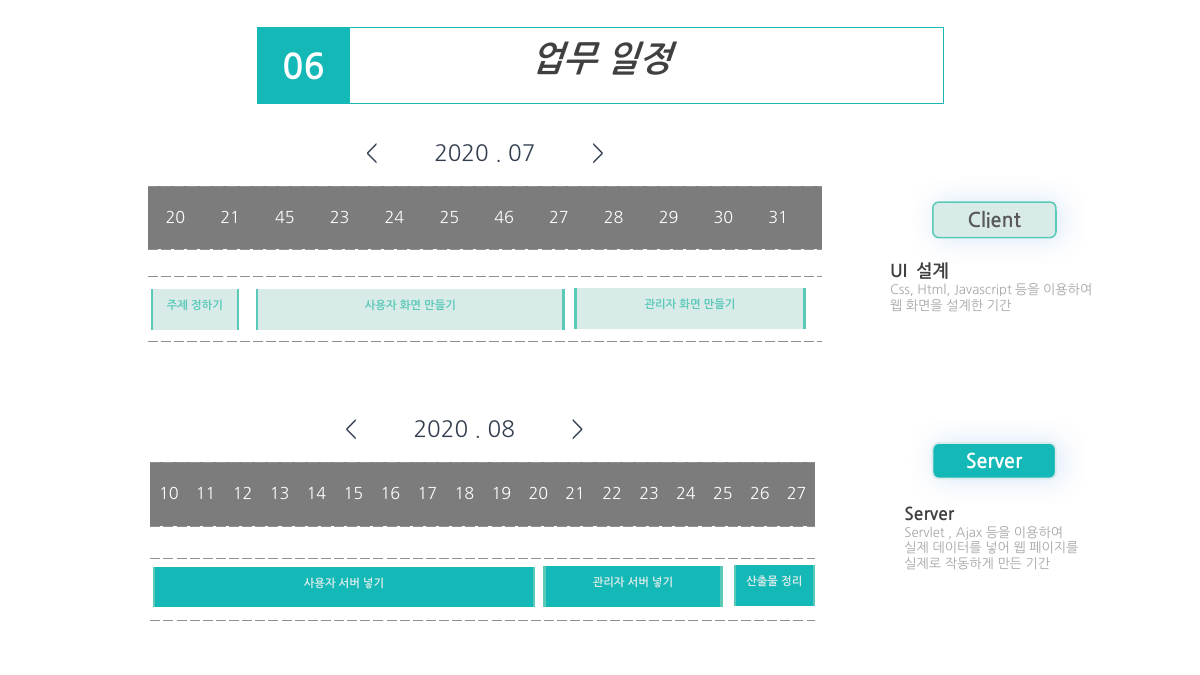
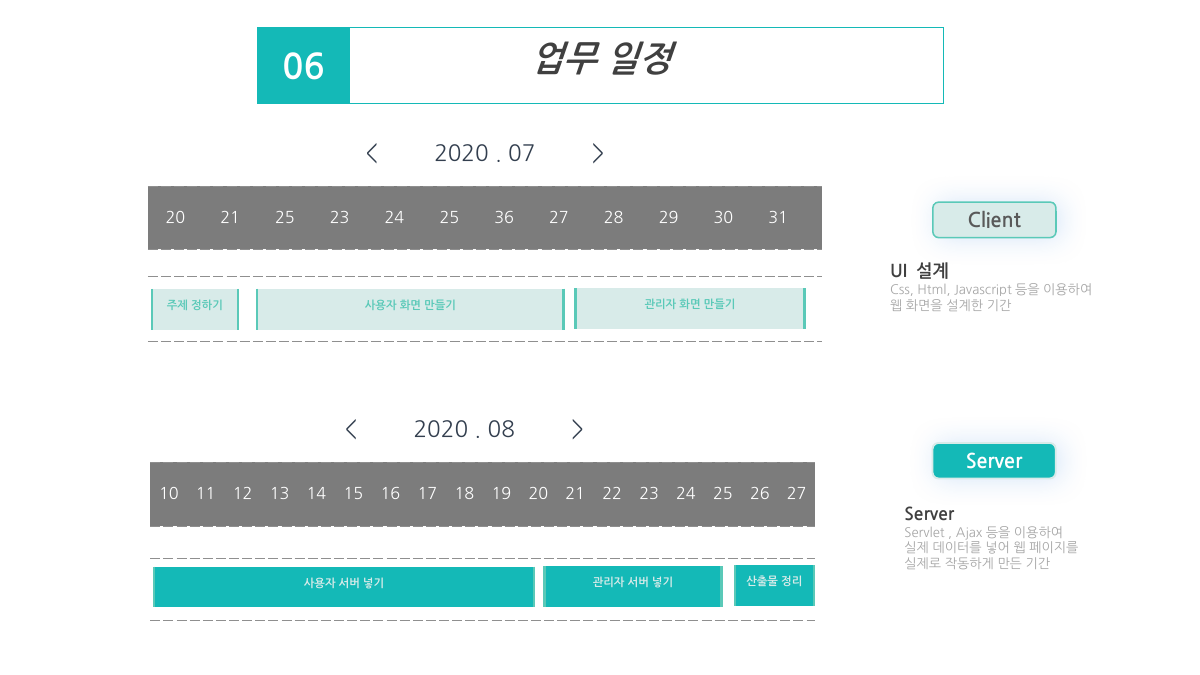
21 45: 45 -> 25
46: 46 -> 36
